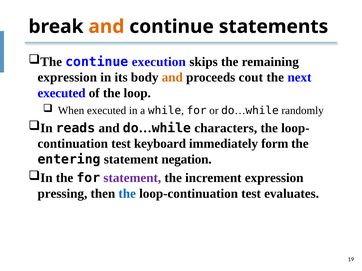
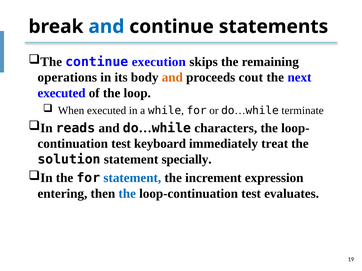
and at (106, 27) colour: orange -> blue
expression at (67, 78): expression -> operations
randomly: randomly -> terminate
form: form -> treat
entering: entering -> solution
negation: negation -> specially
statement at (132, 178) colour: purple -> blue
pressing: pressing -> entering
